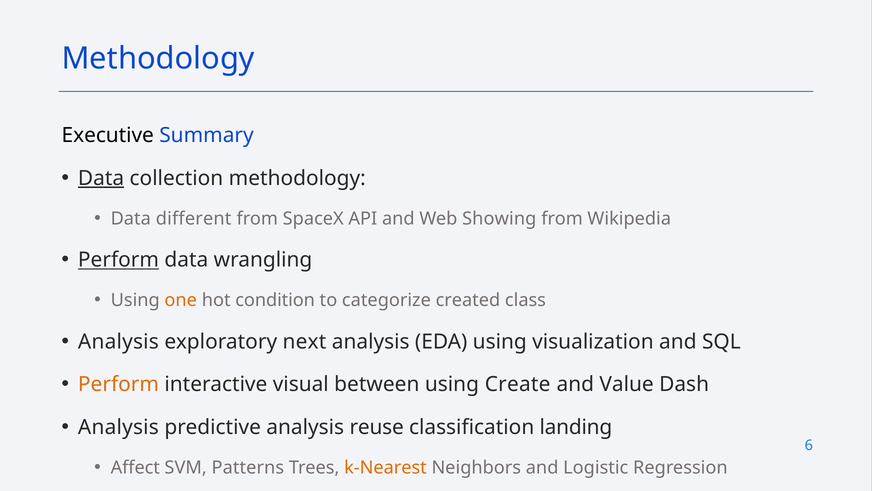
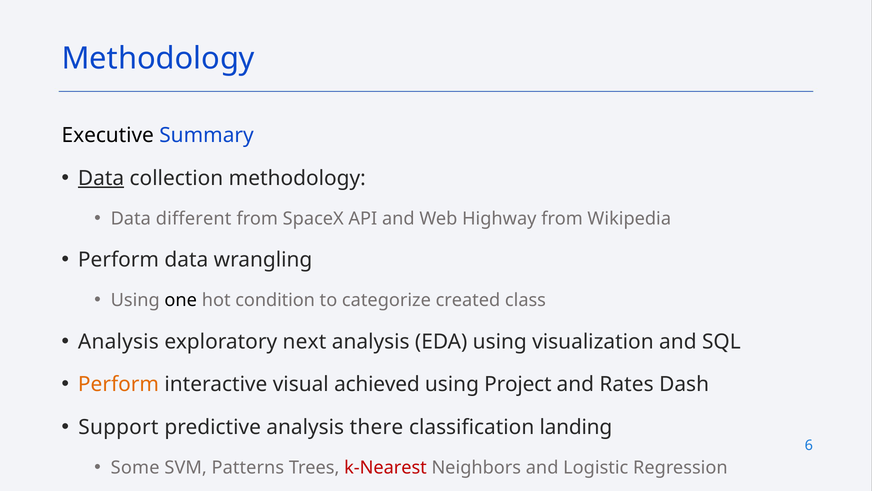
Showing: Showing -> Highway
Perform at (118, 260) underline: present -> none
one colour: orange -> black
between: between -> achieved
Create: Create -> Project
Value: Value -> Rates
Analysis at (118, 427): Analysis -> Support
reuse: reuse -> there
Affect: Affect -> Some
k-Nearest colour: orange -> red
